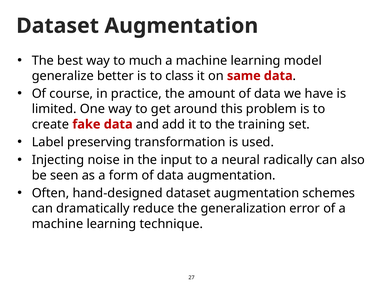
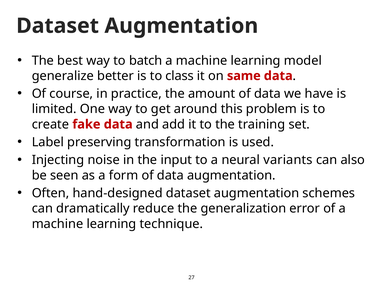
much: much -> batch
radically: radically -> variants
